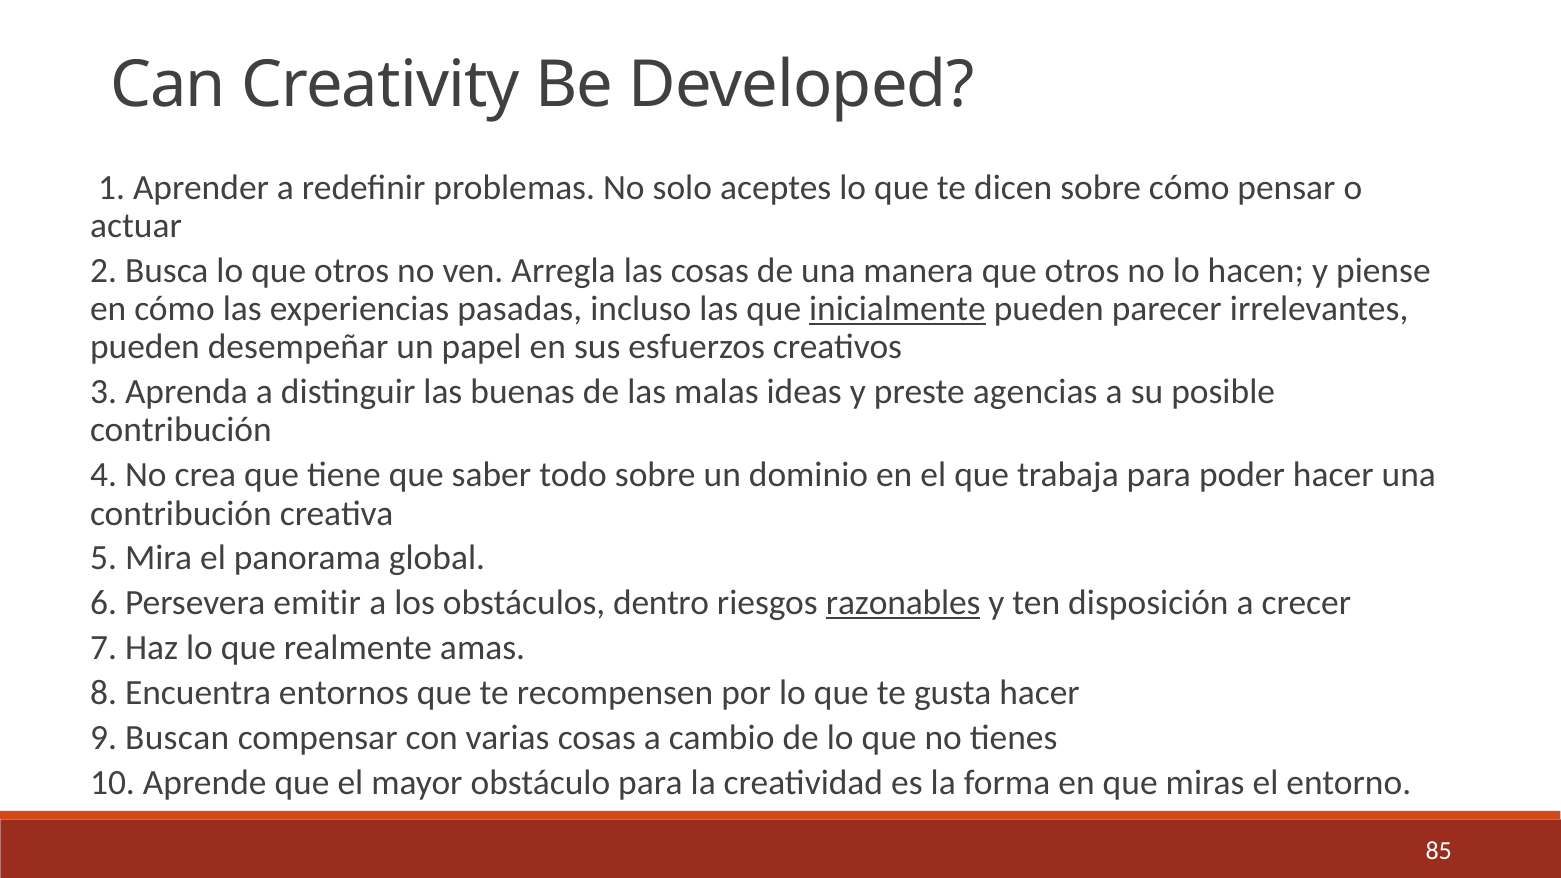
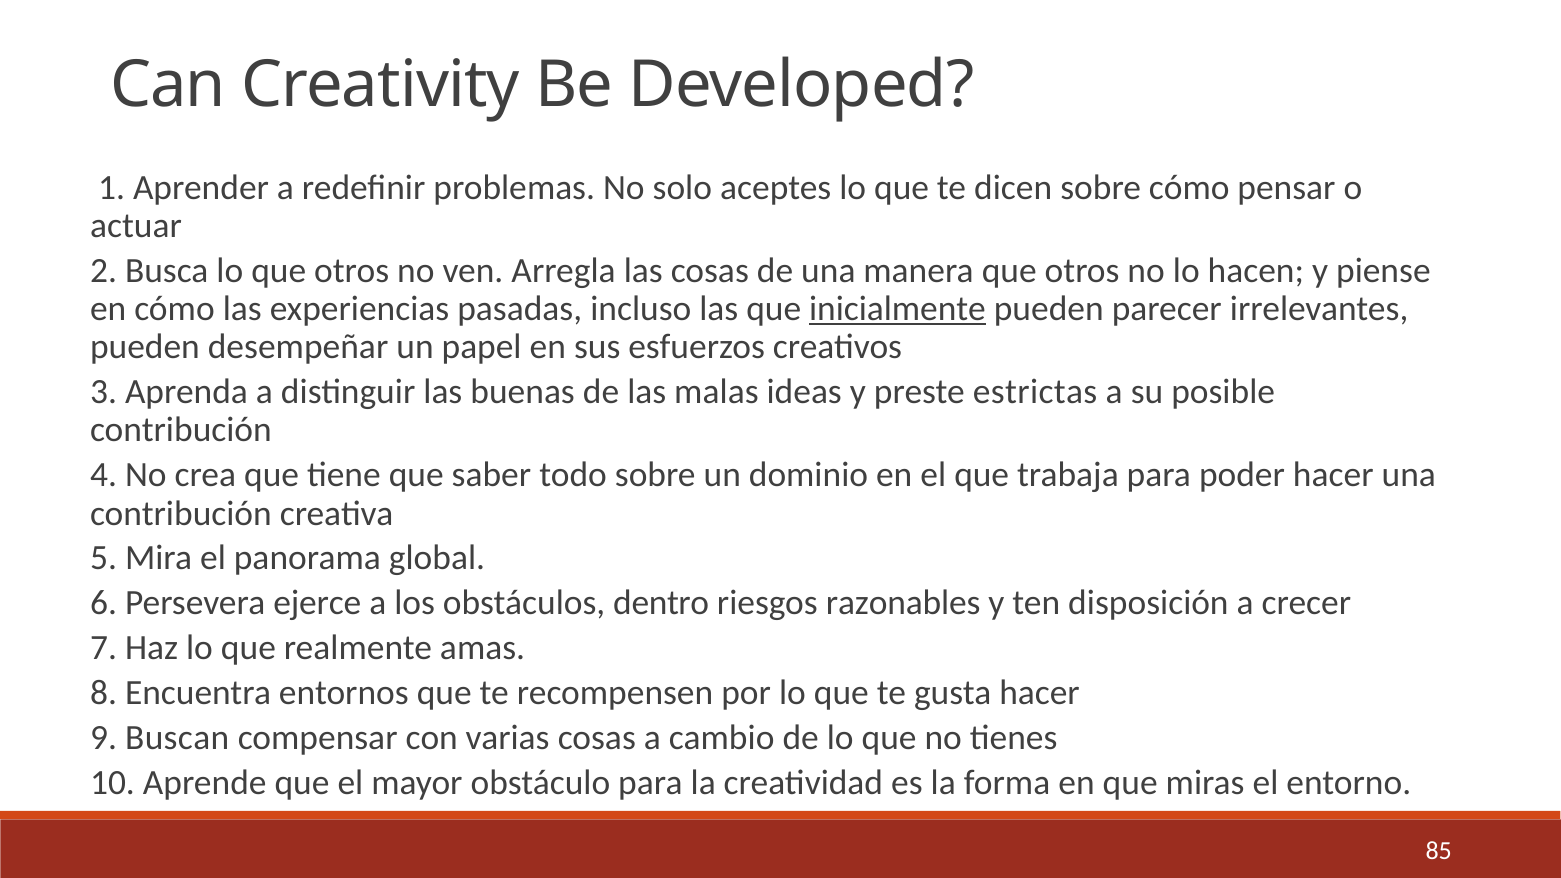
agencias: agencias -> estrictas
emitir: emitir -> ejerce
razonables underline: present -> none
